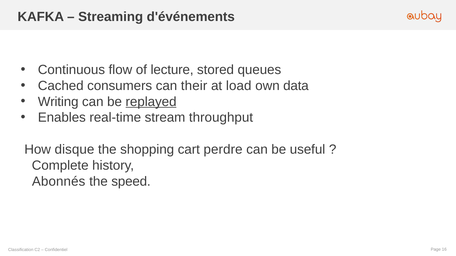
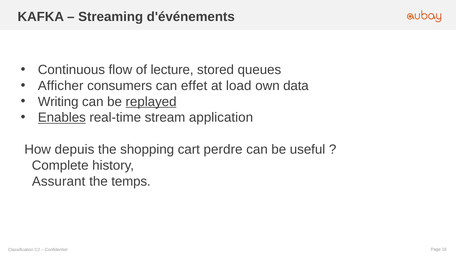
Cached: Cached -> Afficher
their: their -> effet
Enables underline: none -> present
throughput: throughput -> application
disque: disque -> depuis
Abonnés: Abonnés -> Assurant
speed: speed -> temps
